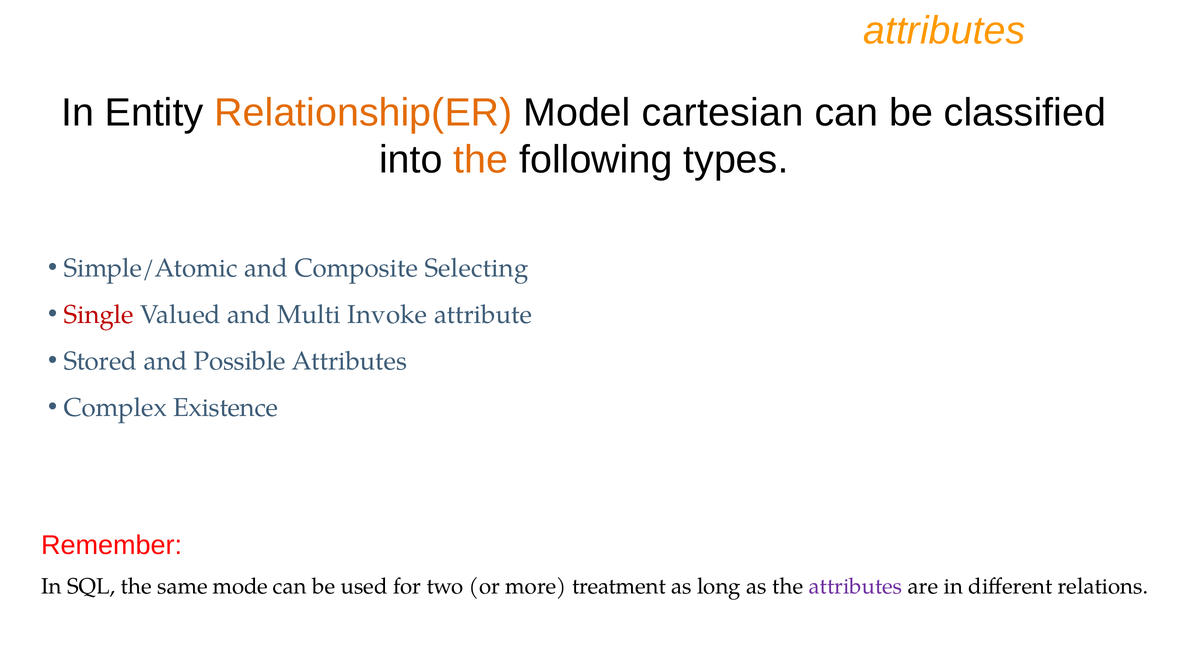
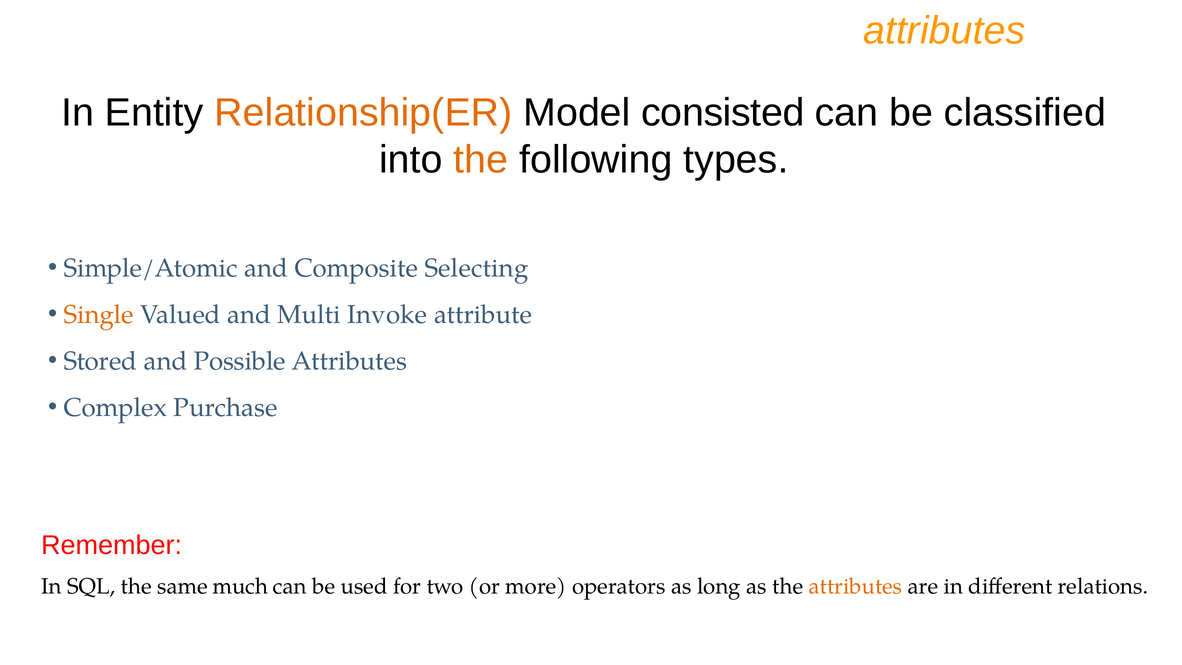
cartesian: cartesian -> consisted
Single colour: red -> orange
Existence: Existence -> Purchase
mode: mode -> much
treatment: treatment -> operators
attributes at (856, 586) colour: purple -> orange
